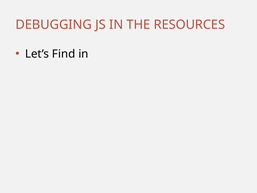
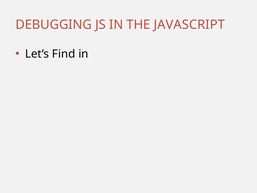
RESOURCES: RESOURCES -> JAVASCRIPT
